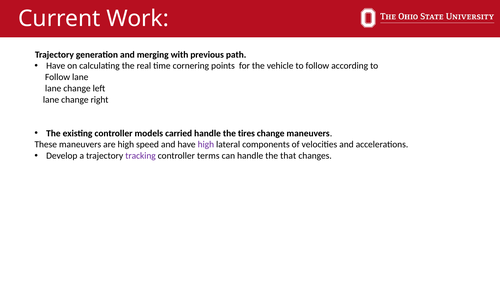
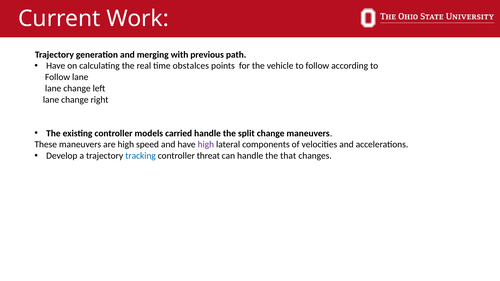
cornering: cornering -> obstalces
tires: tires -> split
tracking colour: purple -> blue
terms: terms -> threat
